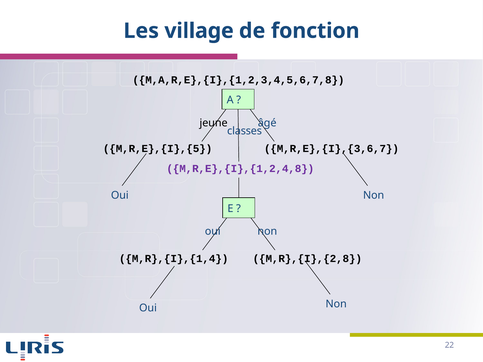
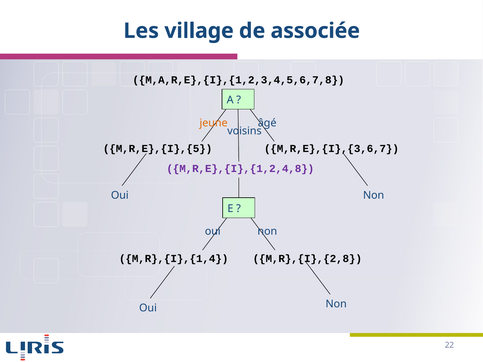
fonction: fonction -> associée
jeune colour: black -> orange
classes: classes -> voisins
